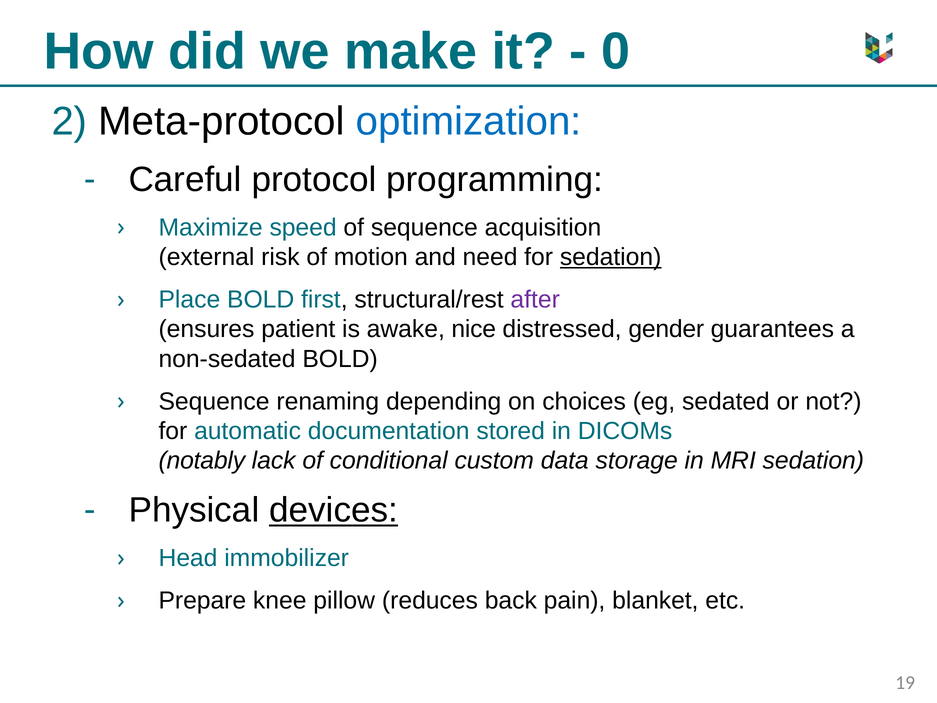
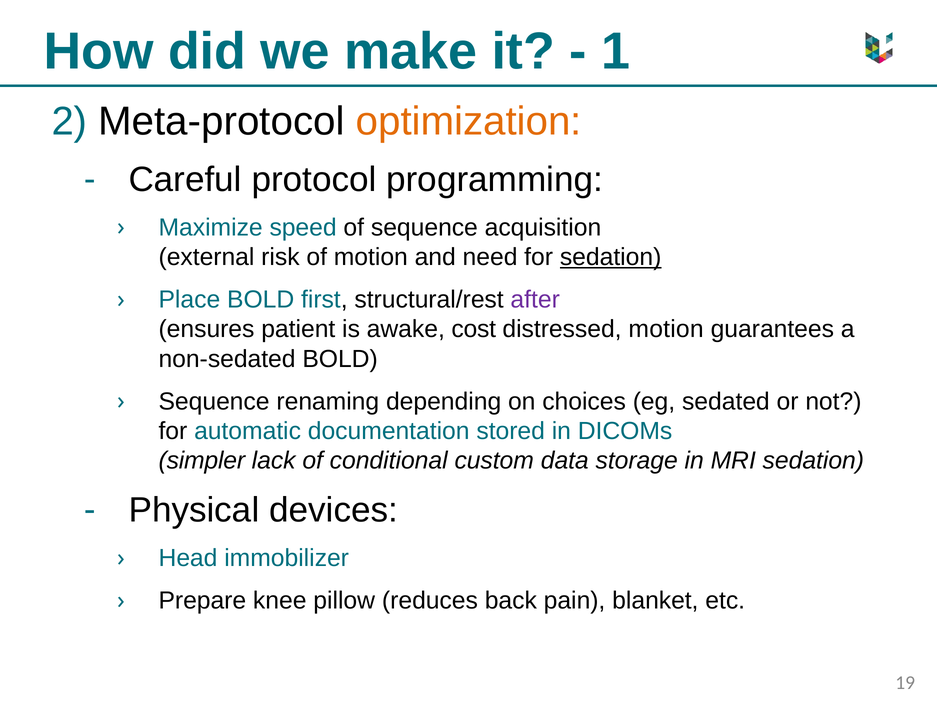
0: 0 -> 1
optimization colour: blue -> orange
nice: nice -> cost
distressed gender: gender -> motion
notably: notably -> simpler
devices underline: present -> none
